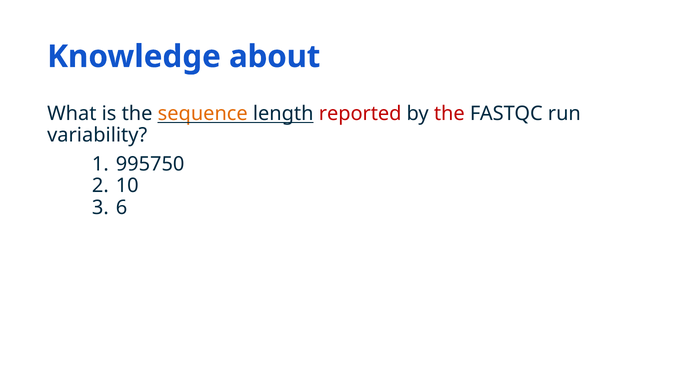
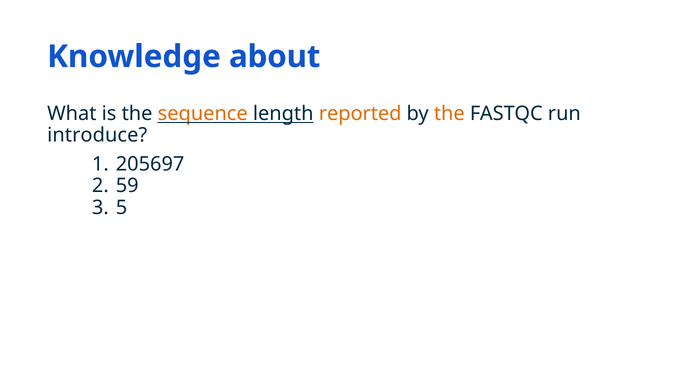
reported colour: red -> orange
the at (449, 113) colour: red -> orange
variability: variability -> introduce
995750: 995750 -> 205697
10: 10 -> 59
6: 6 -> 5
